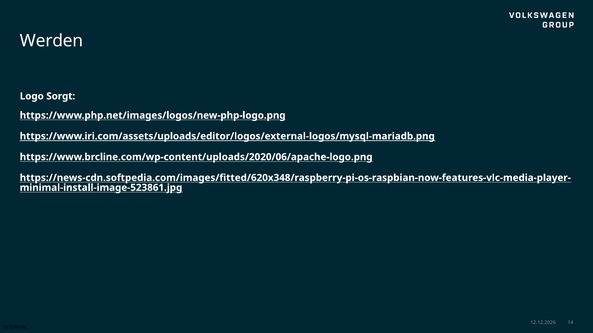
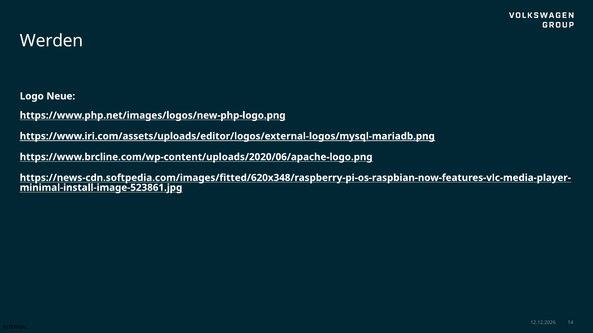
Sorgt: Sorgt -> Neue
